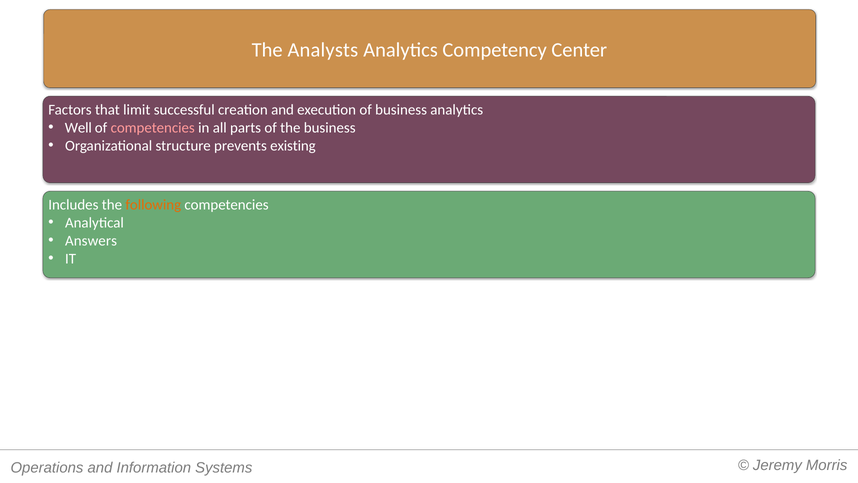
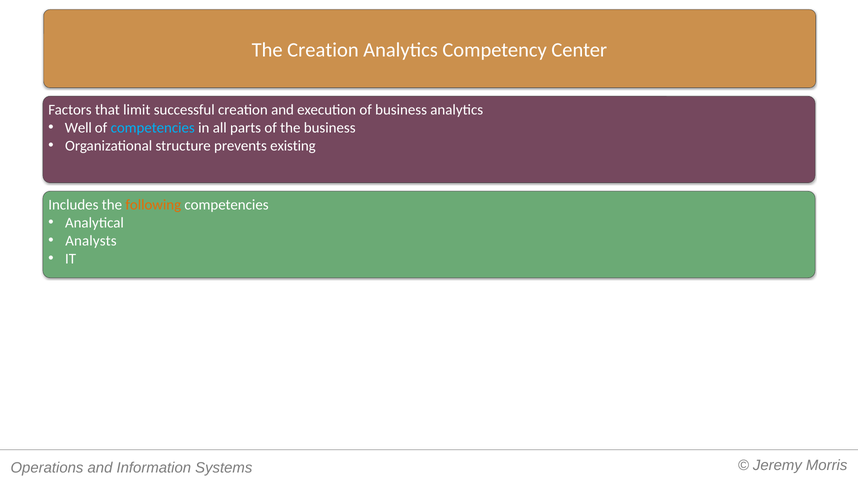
The Analysts: Analysts -> Creation
competencies at (153, 128) colour: pink -> light blue
Answers: Answers -> Analysts
